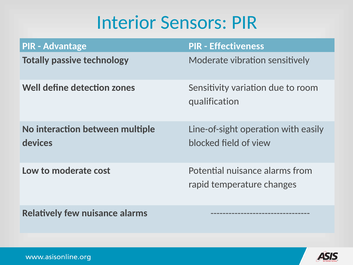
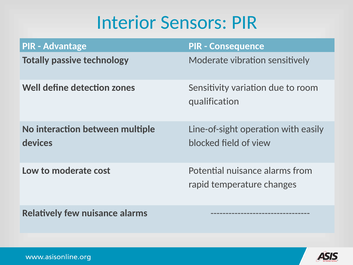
Effectiveness: Effectiveness -> Consequence
